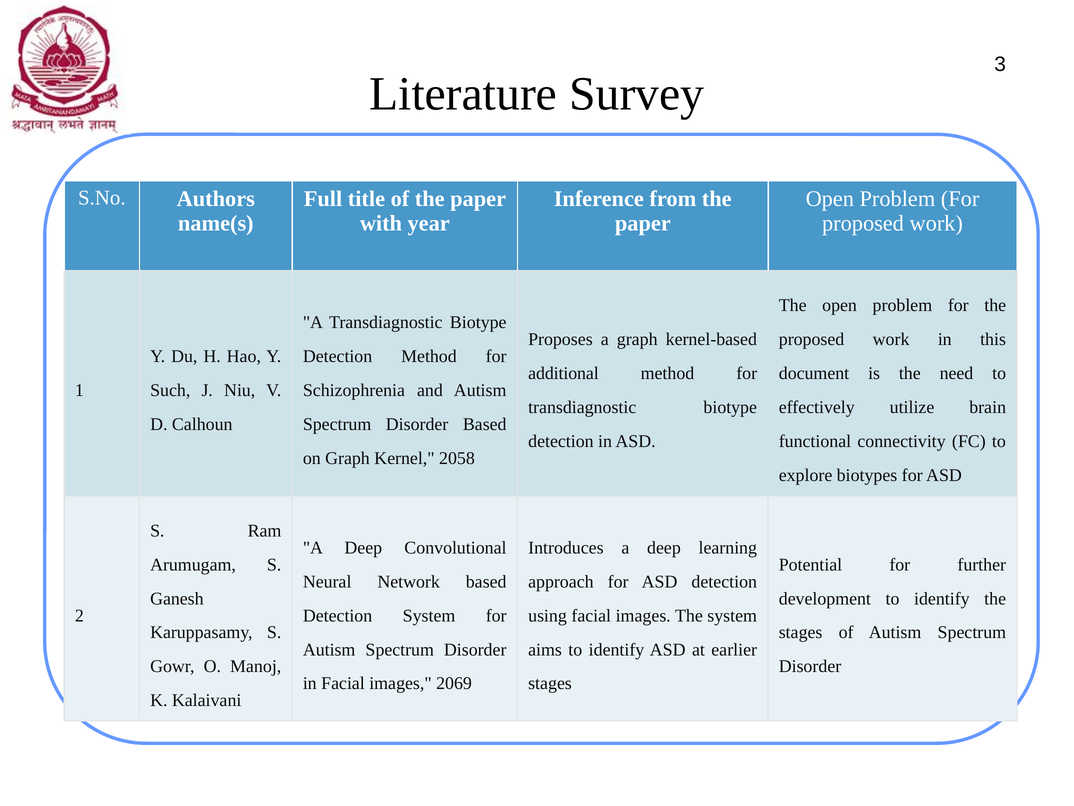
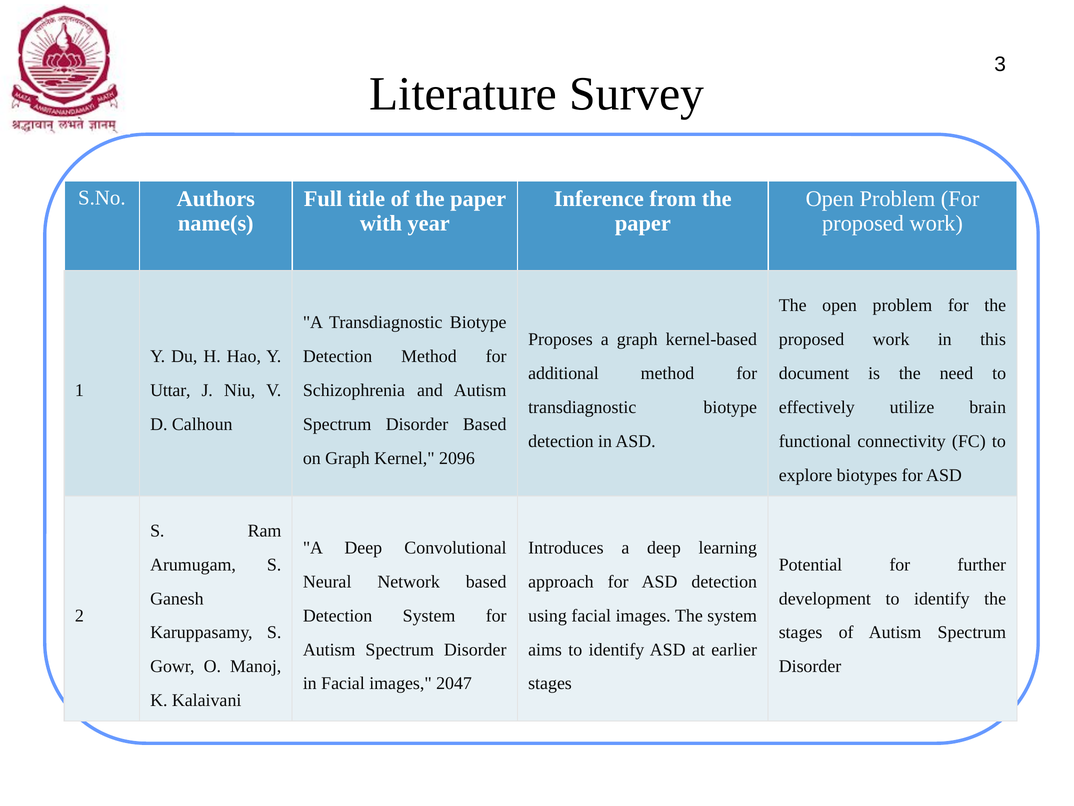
Such: Such -> Uttar
2058: 2058 -> 2096
2069: 2069 -> 2047
